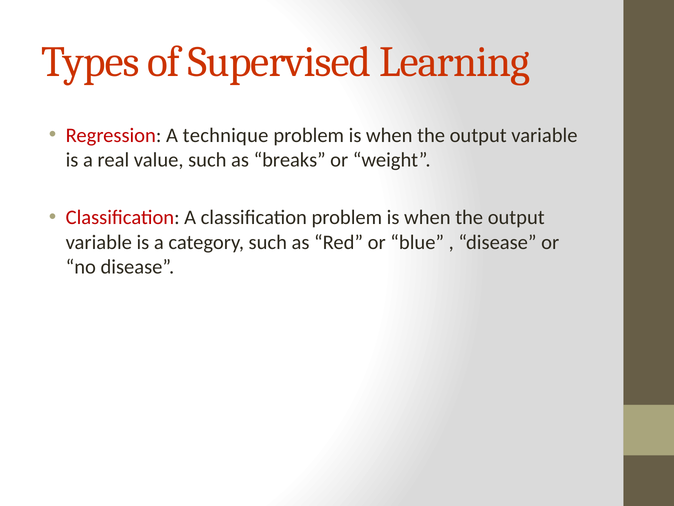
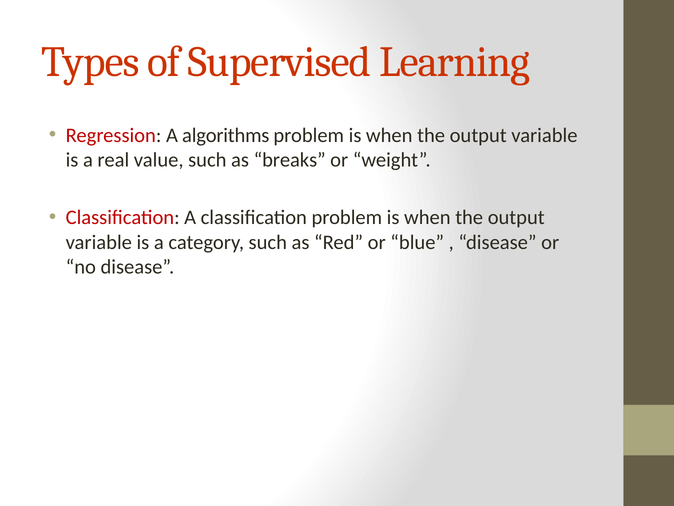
technique: technique -> algorithms
